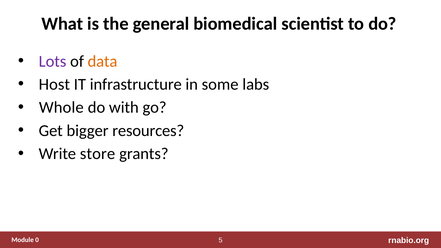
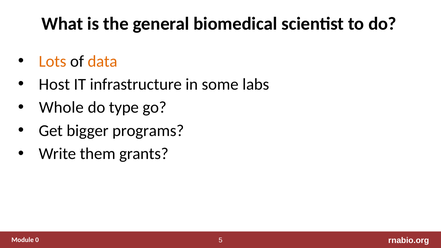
Lots colour: purple -> orange
with: with -> type
resources: resources -> programs
store: store -> them
